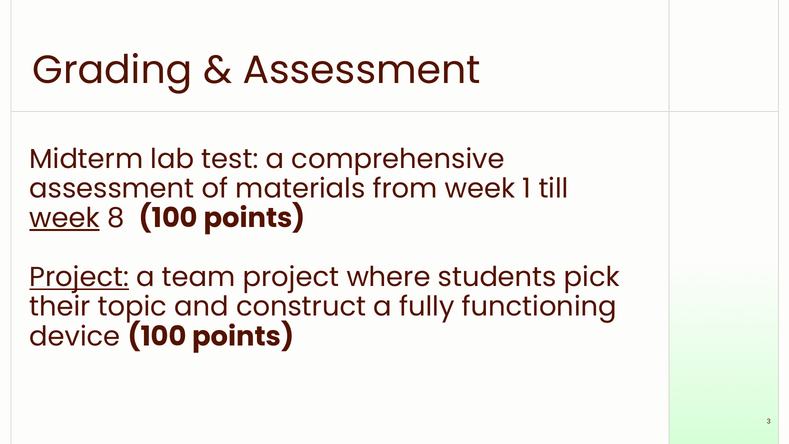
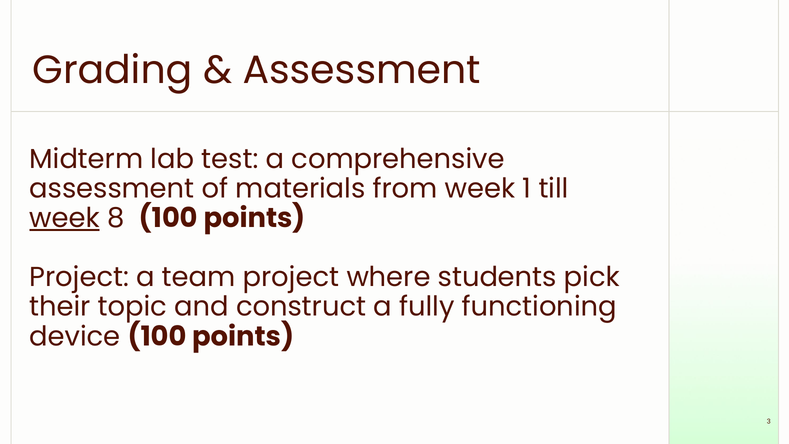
Project at (79, 277) underline: present -> none
